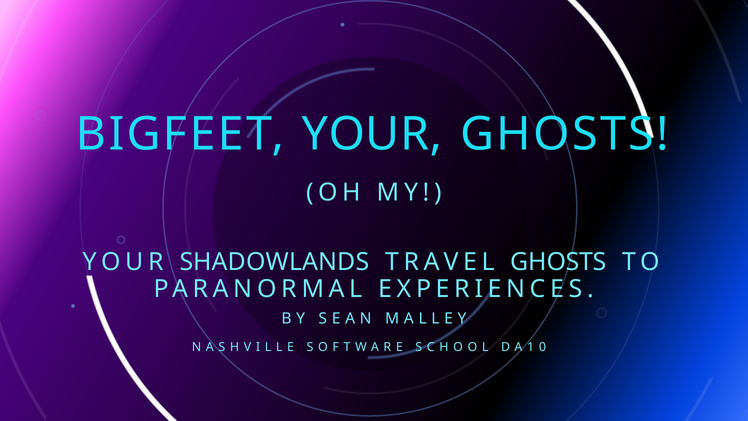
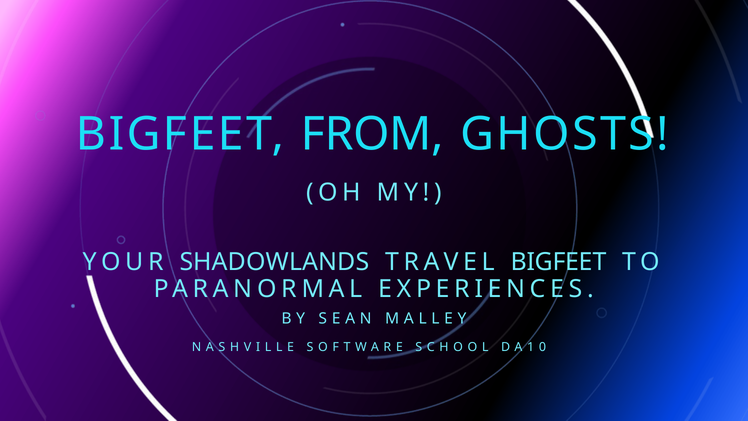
BIGFEET YOUR: YOUR -> FROM
TRAVEL GHOSTS: GHOSTS -> BIGFEET
